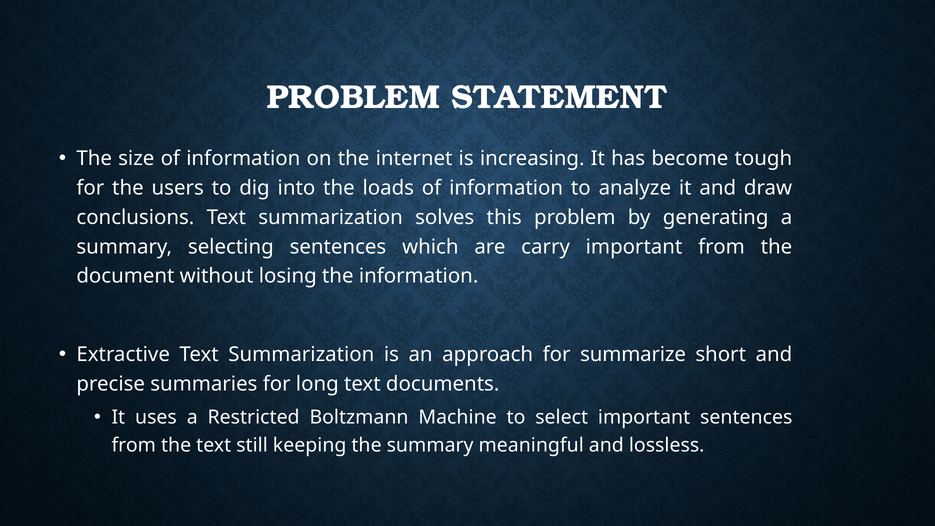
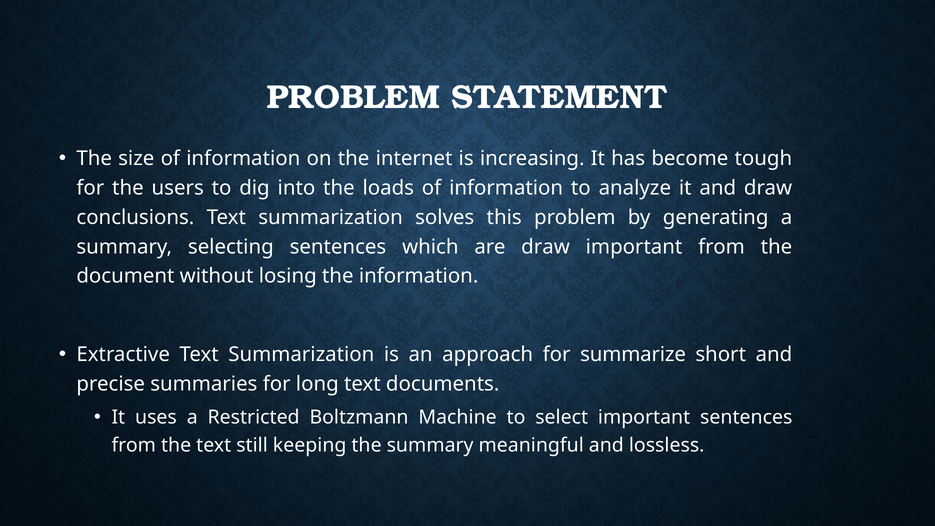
are carry: carry -> draw
